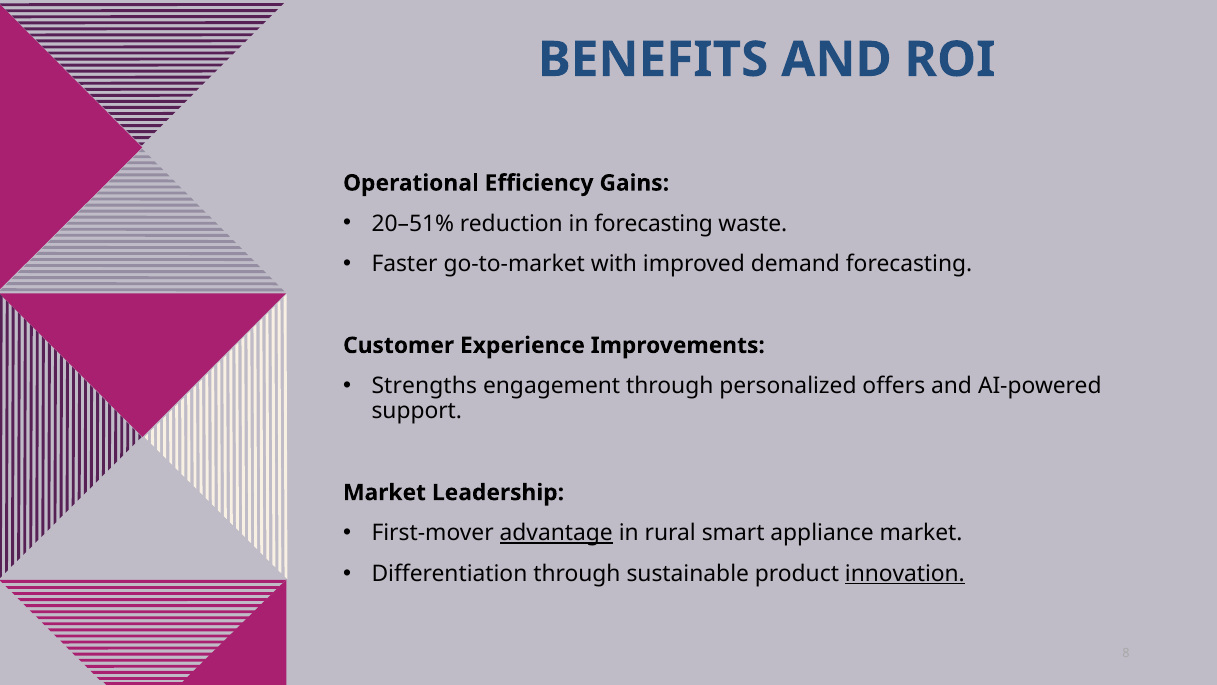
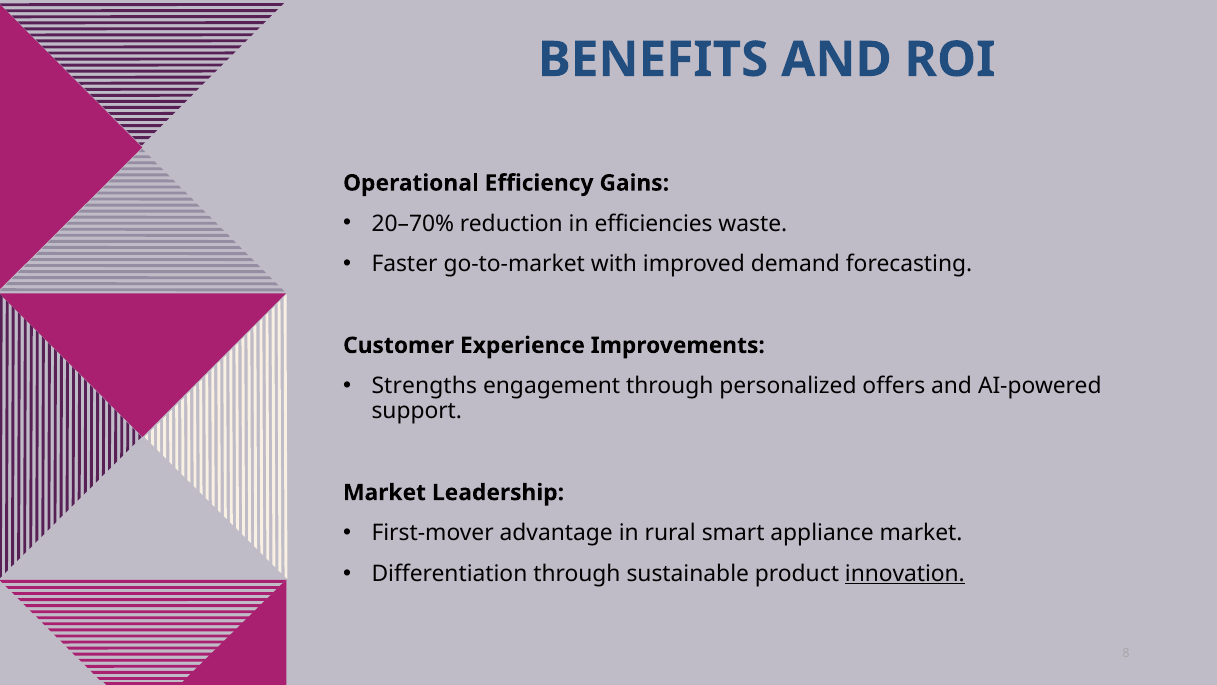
20–51%: 20–51% -> 20–70%
in forecasting: forecasting -> efficiencies
advantage underline: present -> none
